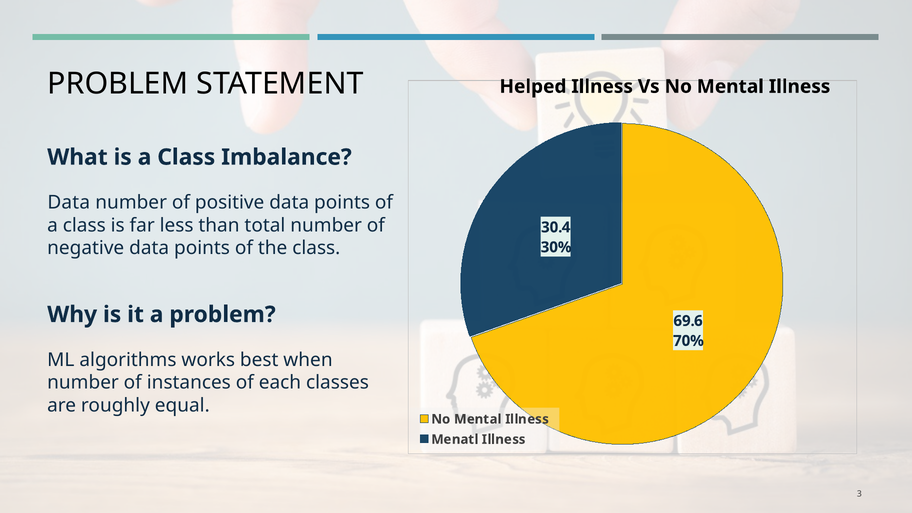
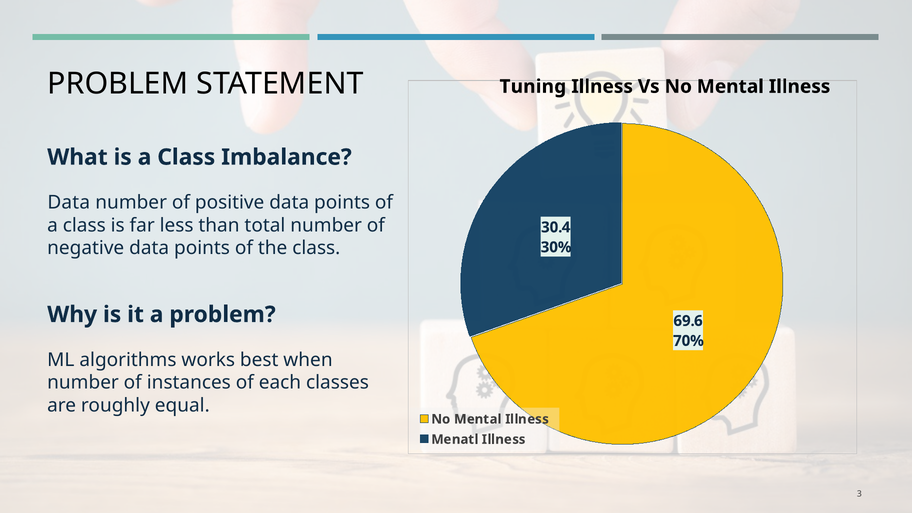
Helped: Helped -> Tuning
